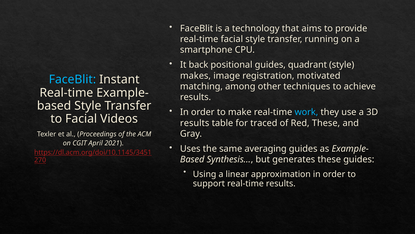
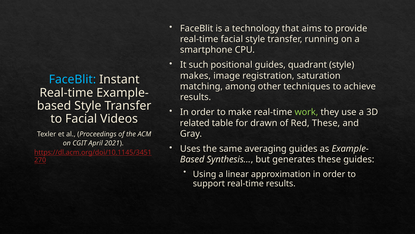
back: back -> such
motivated: motivated -> saturation
work colour: light blue -> light green
results at (195, 123): results -> related
traced: traced -> drawn
